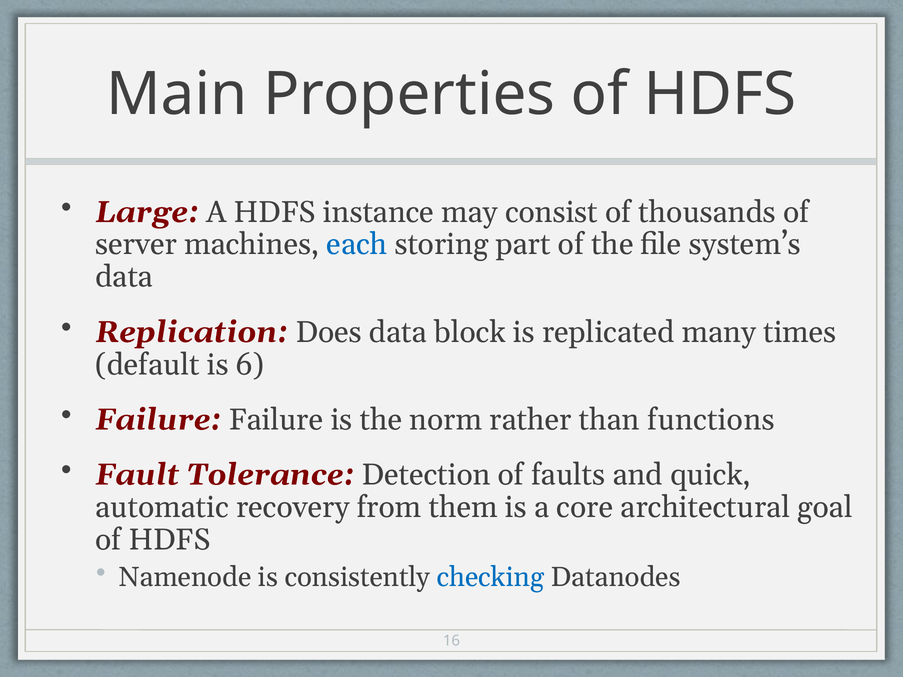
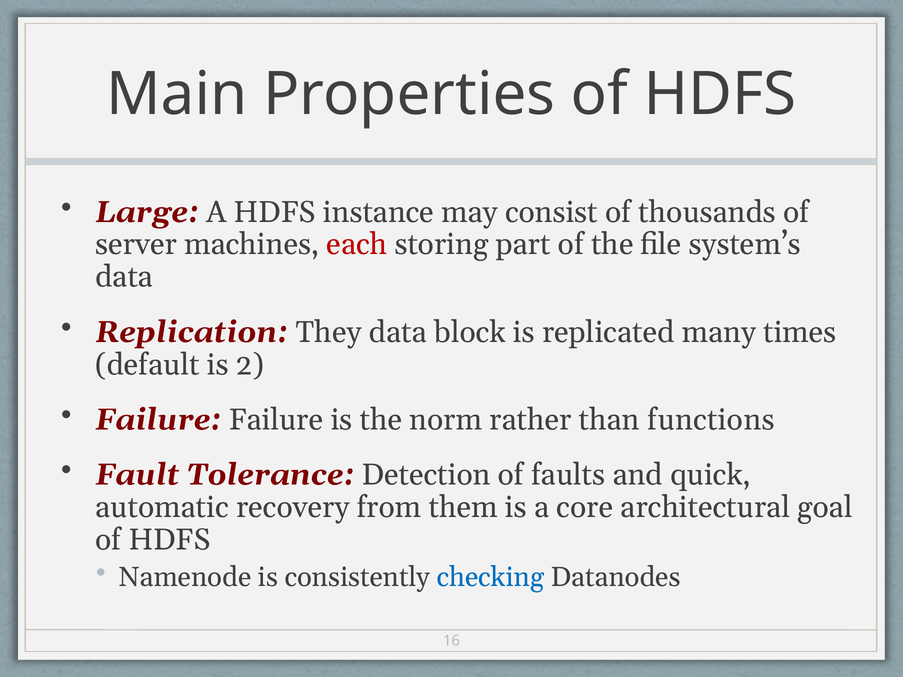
each colour: blue -> red
Does: Does -> They
6: 6 -> 2
